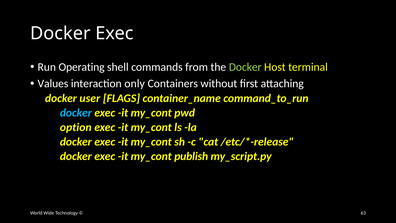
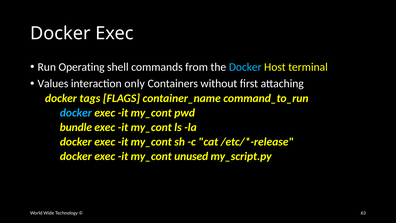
Docker at (245, 67) colour: light green -> light blue
user: user -> tags
option: option -> bundle
publish: publish -> unused
